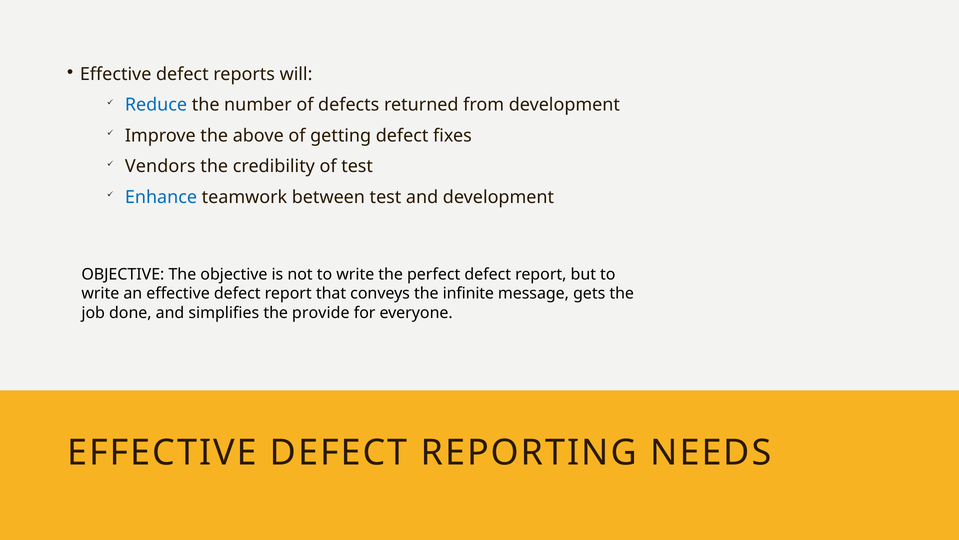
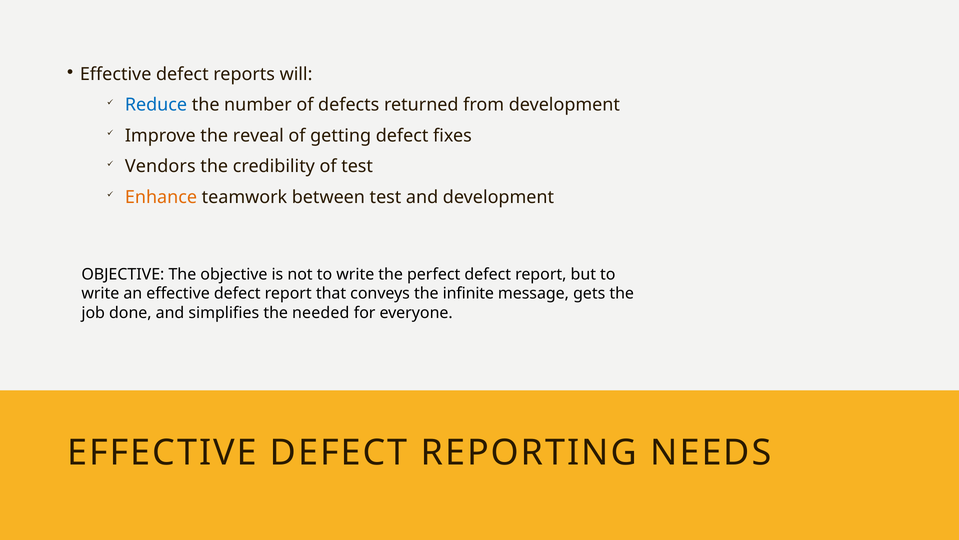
above: above -> reveal
Enhance colour: blue -> orange
provide: provide -> needed
